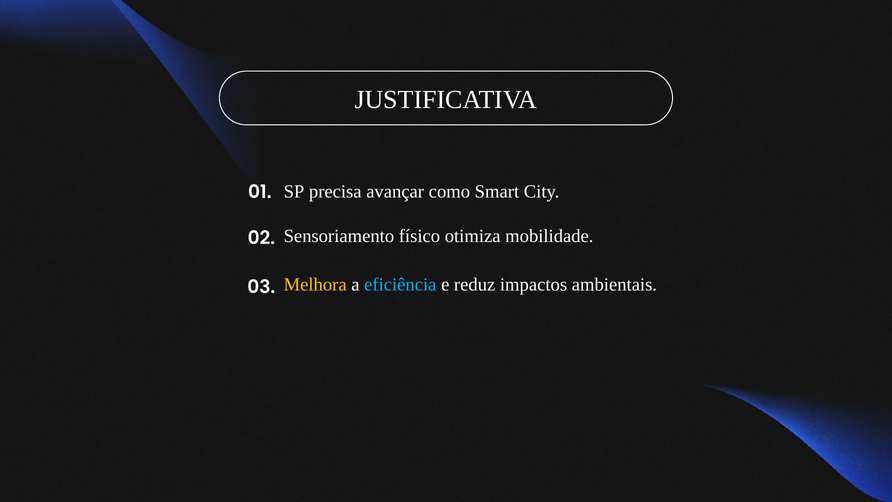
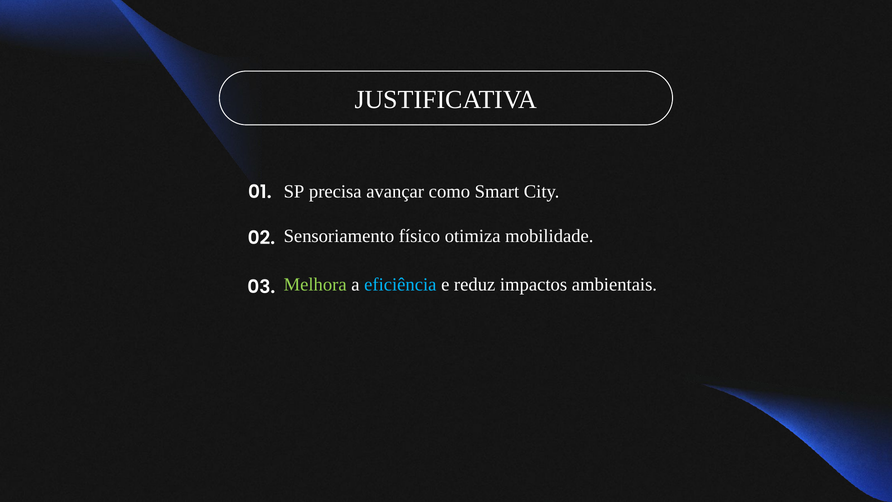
Melhora colour: yellow -> light green
